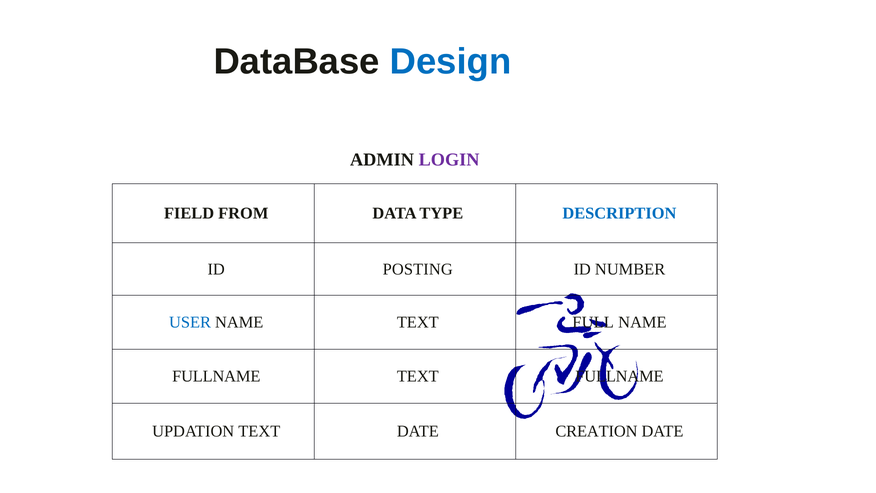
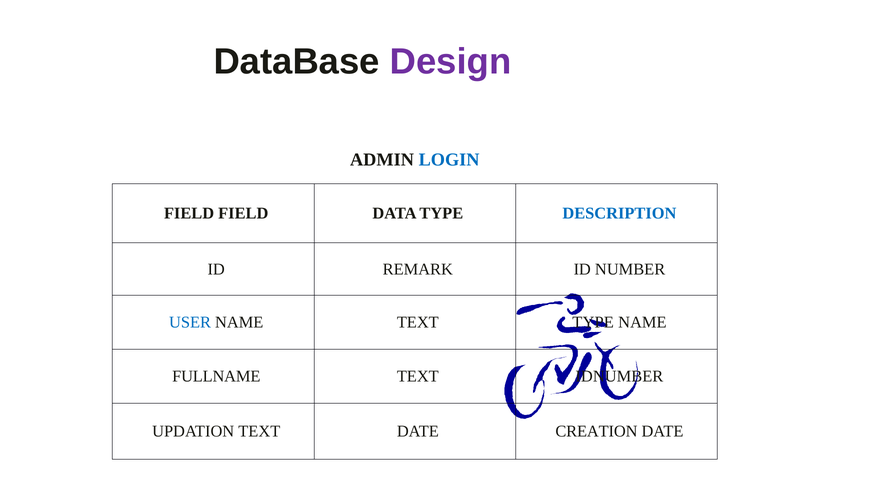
Design colour: blue -> purple
LOGIN colour: purple -> blue
FIELD FROM: FROM -> FIELD
POSTING: POSTING -> REMARK
TEXT FULL: FULL -> TYPE
TEXT FULLNAME: FULLNAME -> IDNUMBER
